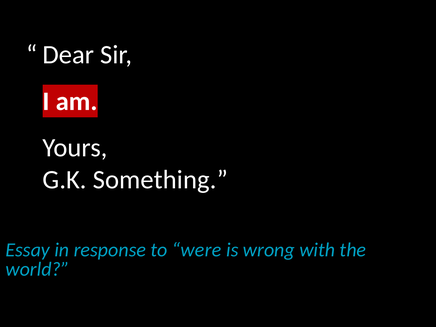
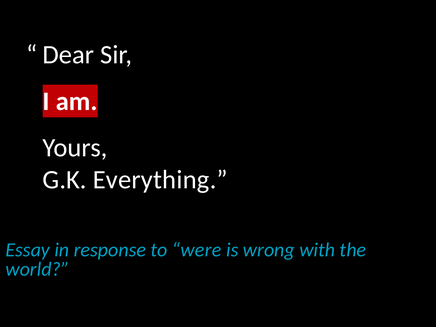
Something: Something -> Everything
